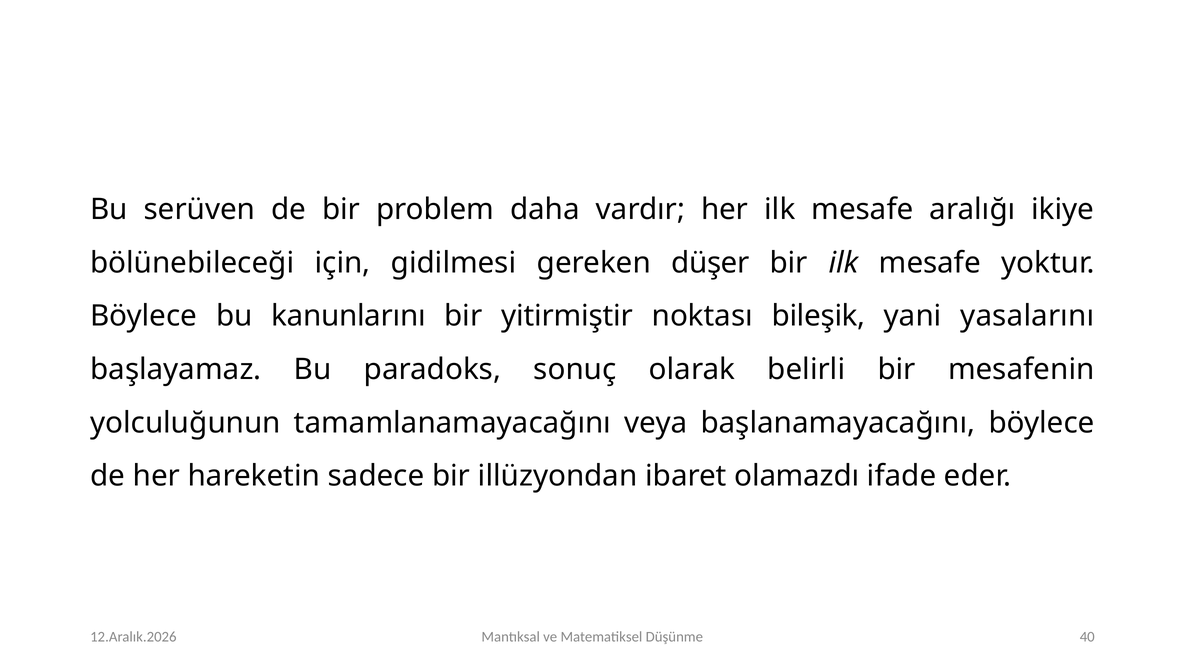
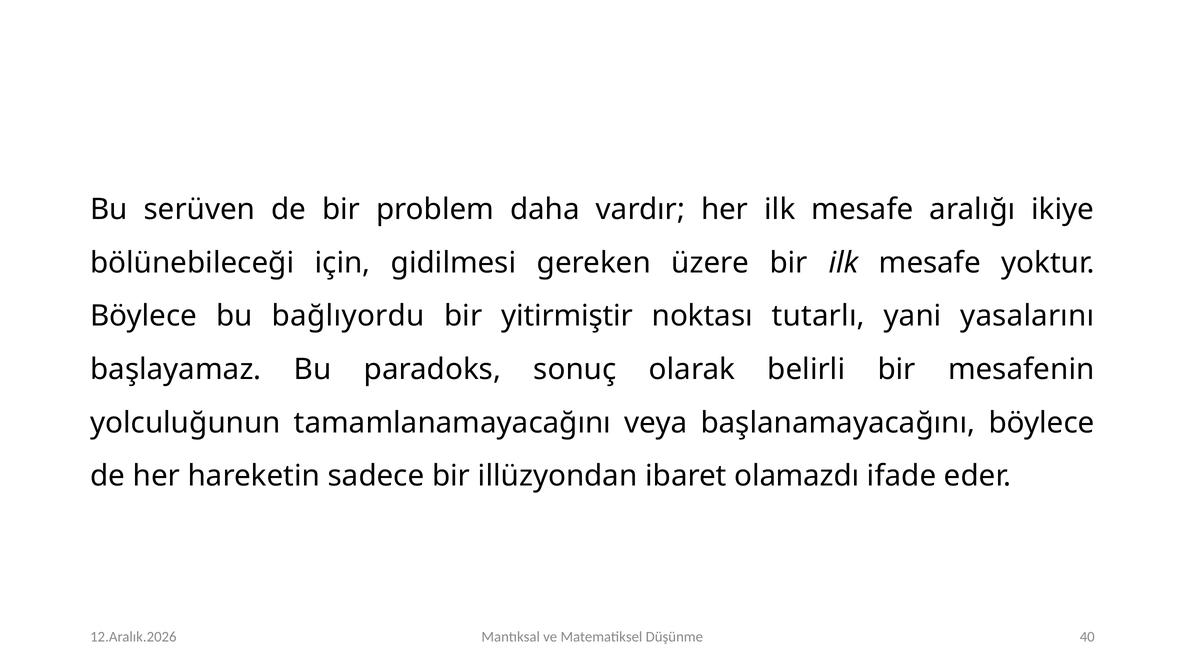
düşer: düşer -> üzere
kanunlarını: kanunlarını -> bağlıyordu
bileşik: bileşik -> tutarlı
